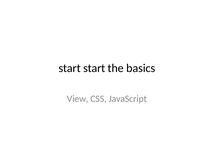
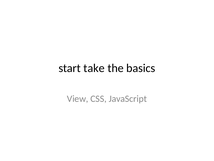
start start: start -> take
